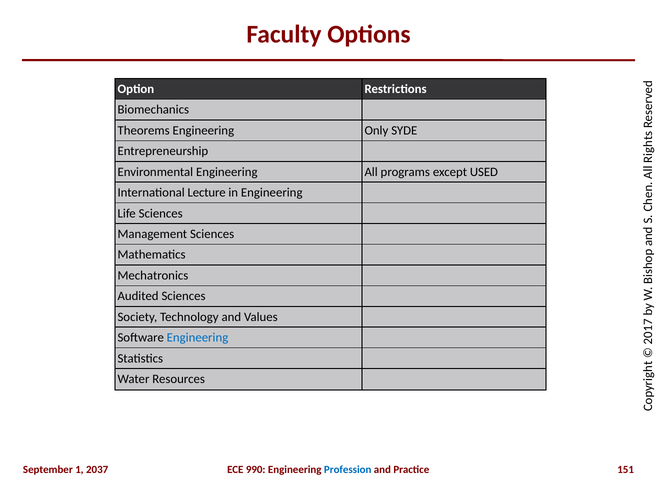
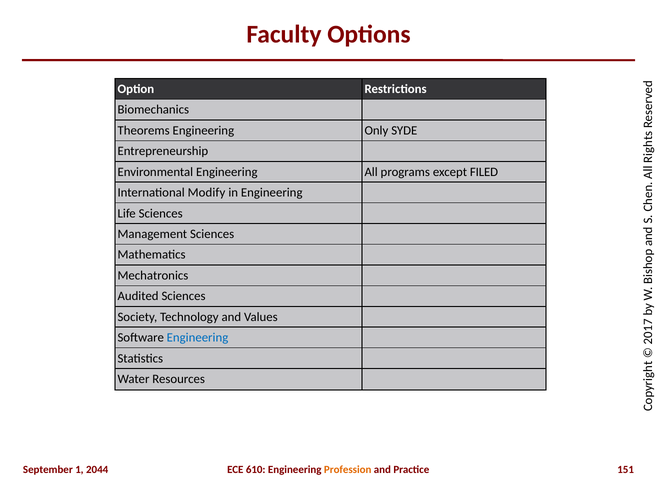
USED: USED -> FILED
Lecture: Lecture -> Modify
2037: 2037 -> 2044
990: 990 -> 610
Profession colour: blue -> orange
